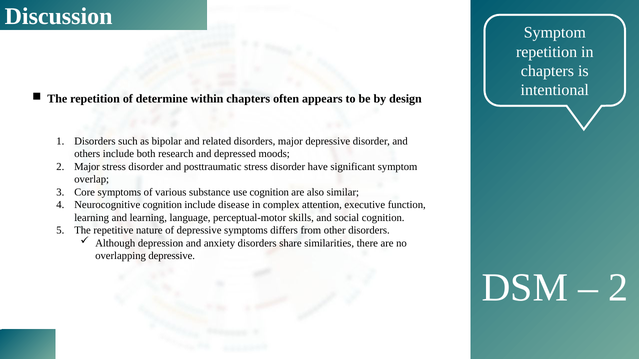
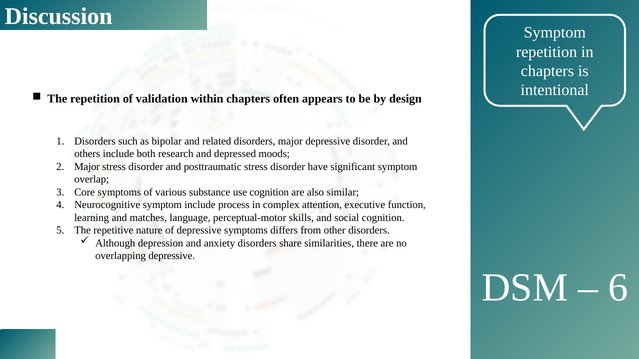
determine: determine -> validation
Neurocognitive cognition: cognition -> symptom
disease: disease -> process
and learning: learning -> matches
2 at (618, 288): 2 -> 6
